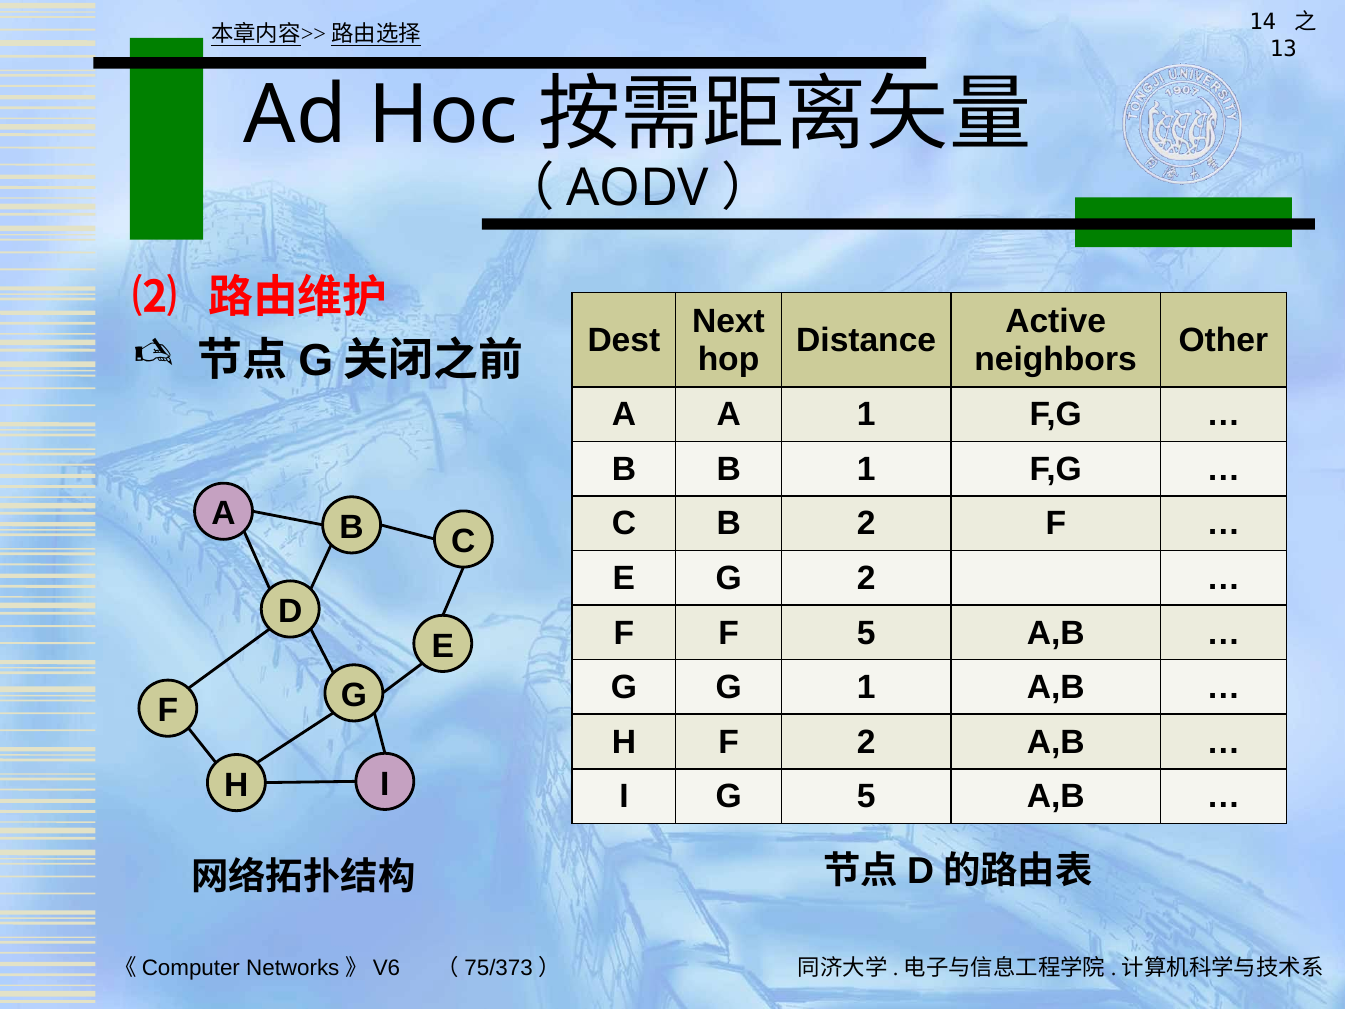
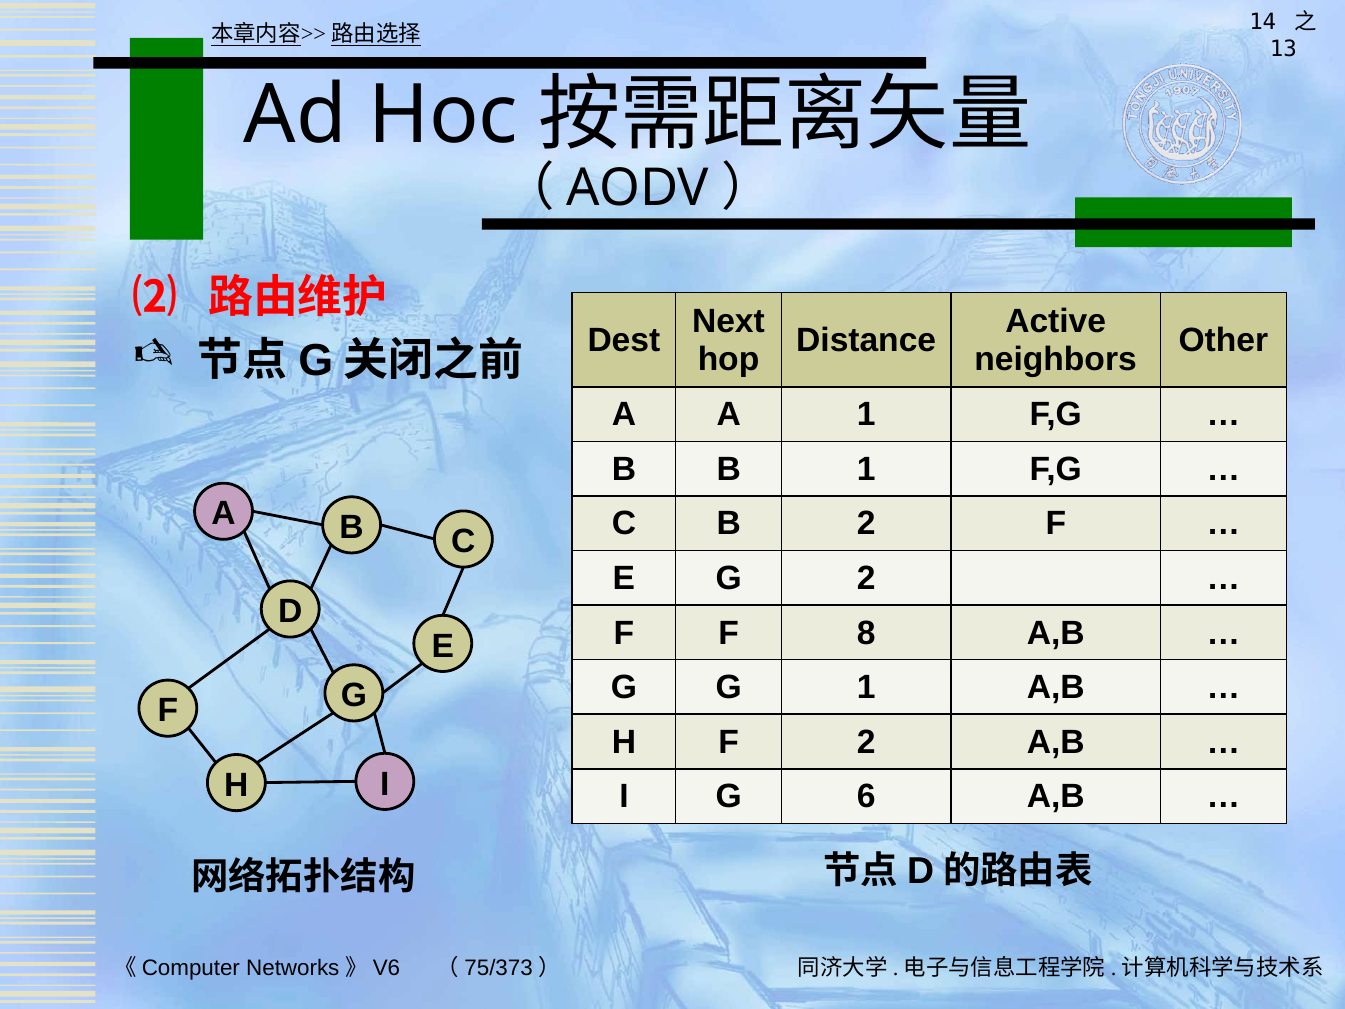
F 5: 5 -> 8
G 5: 5 -> 6
